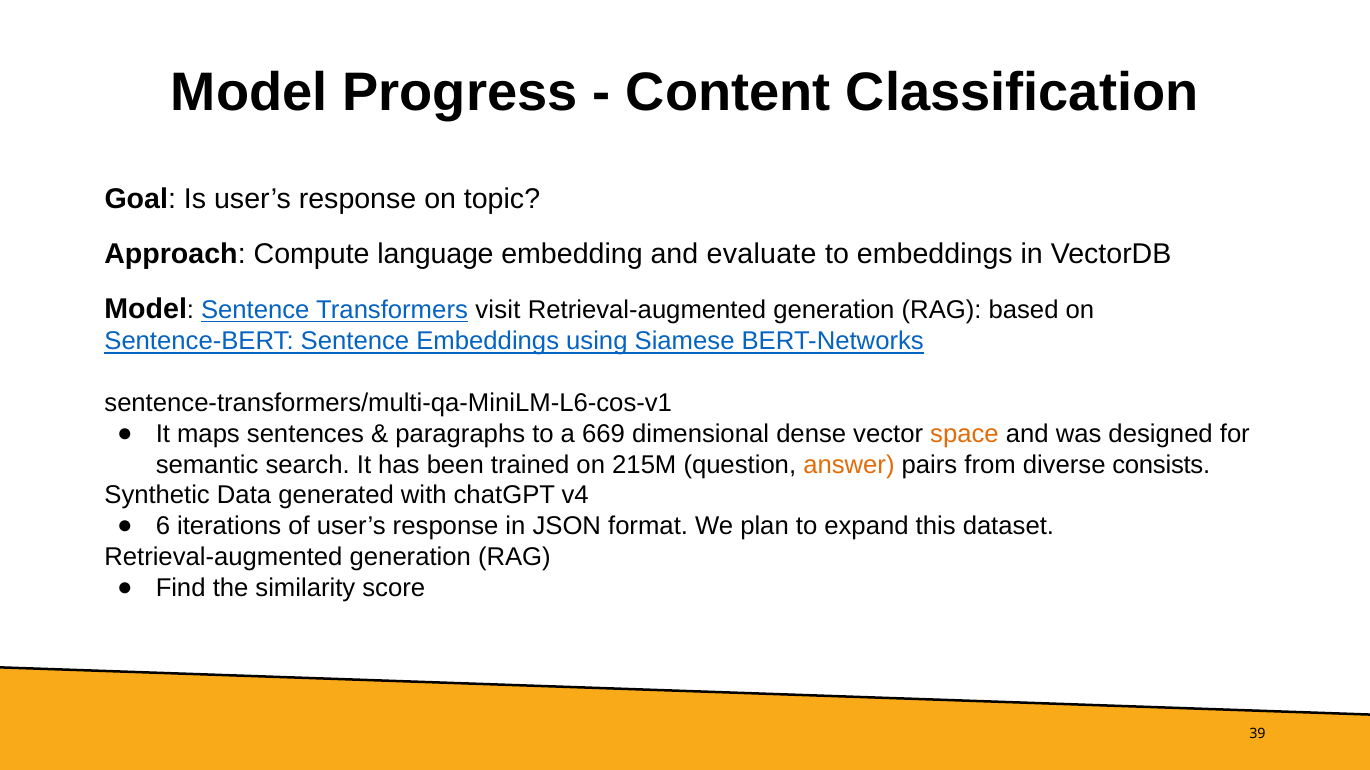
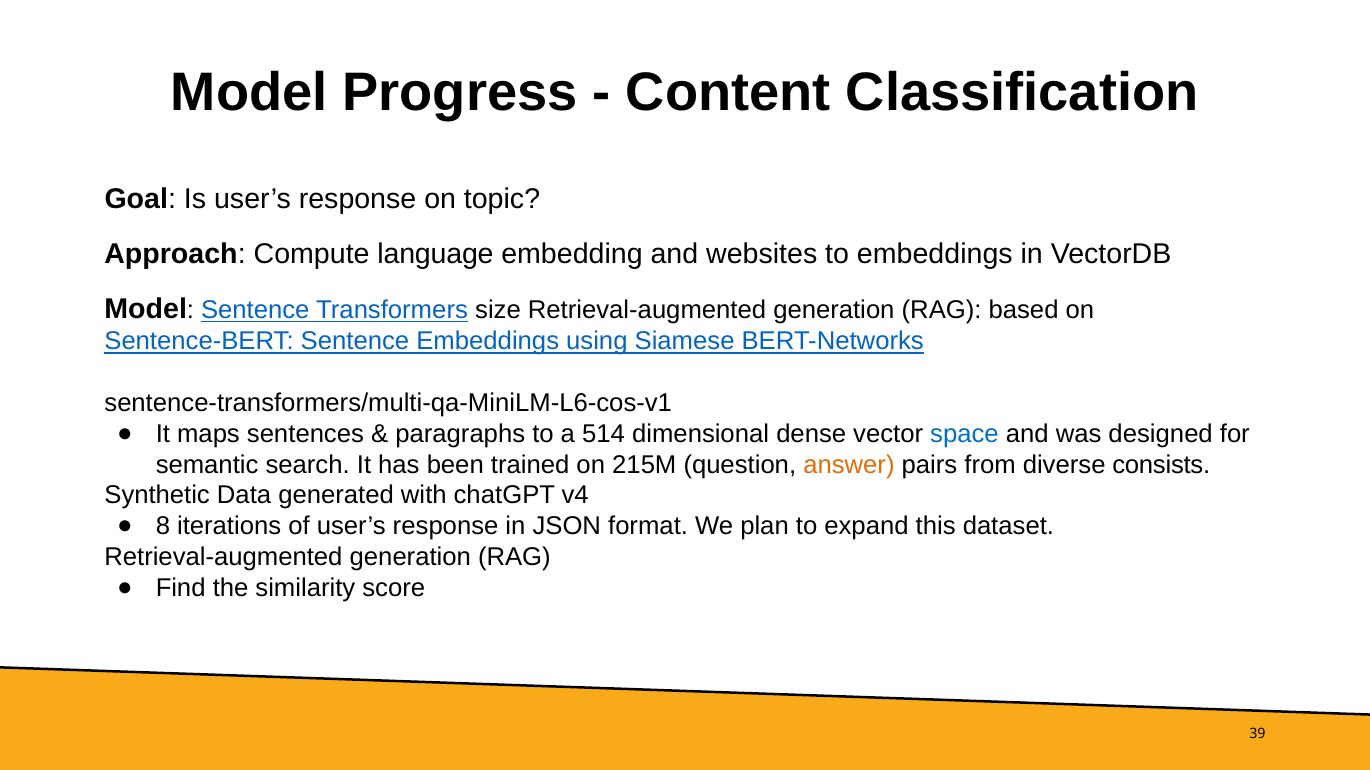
evaluate: evaluate -> websites
visit: visit -> size
669: 669 -> 514
space colour: orange -> blue
6: 6 -> 8
